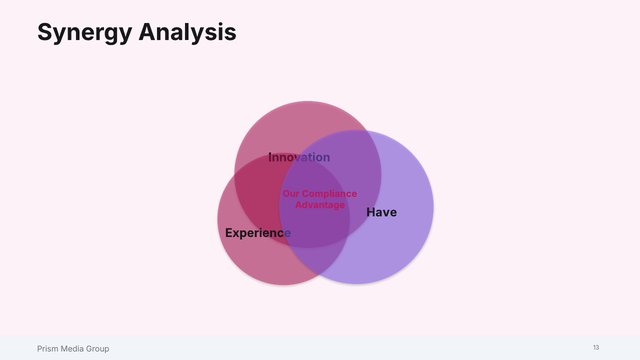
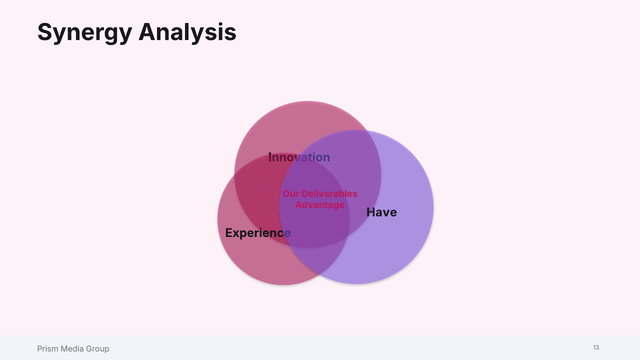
Compliance: Compliance -> Deliverables
